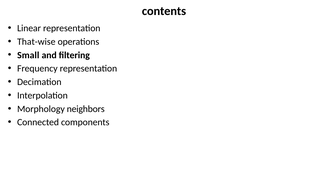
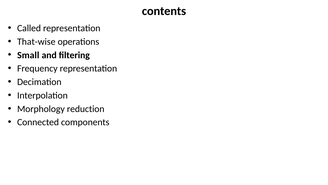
Linear: Linear -> Called
neighbors: neighbors -> reduction
